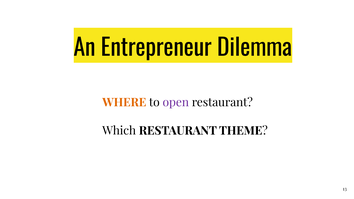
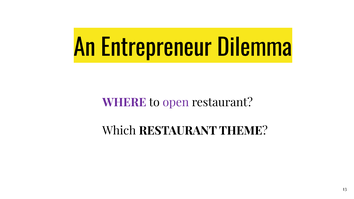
WHERE colour: orange -> purple
